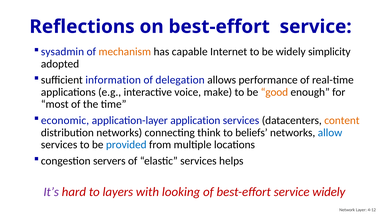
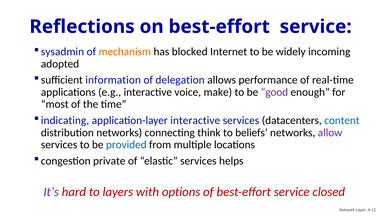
capable: capable -> blocked
simplicity: simplicity -> incoming
good colour: orange -> purple
economic: economic -> indicating
application-layer application: application -> interactive
content colour: orange -> blue
allow colour: blue -> purple
servers: servers -> private
looking: looking -> options
service widely: widely -> closed
